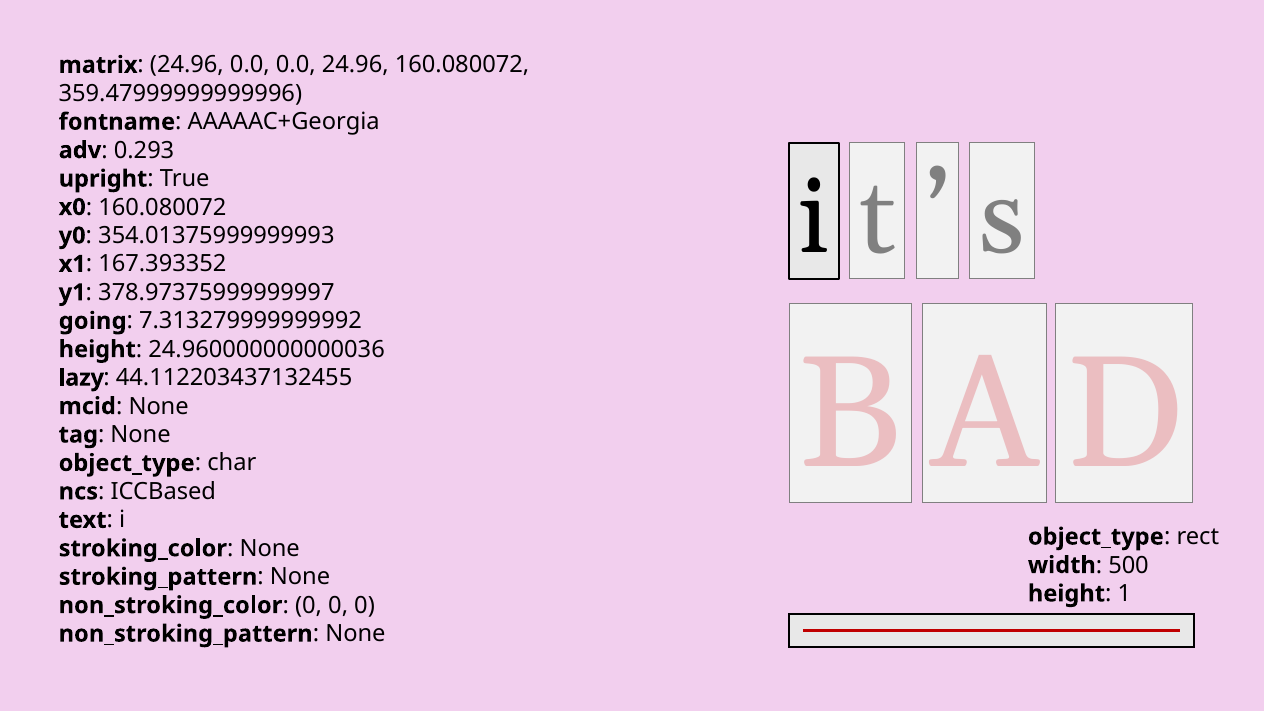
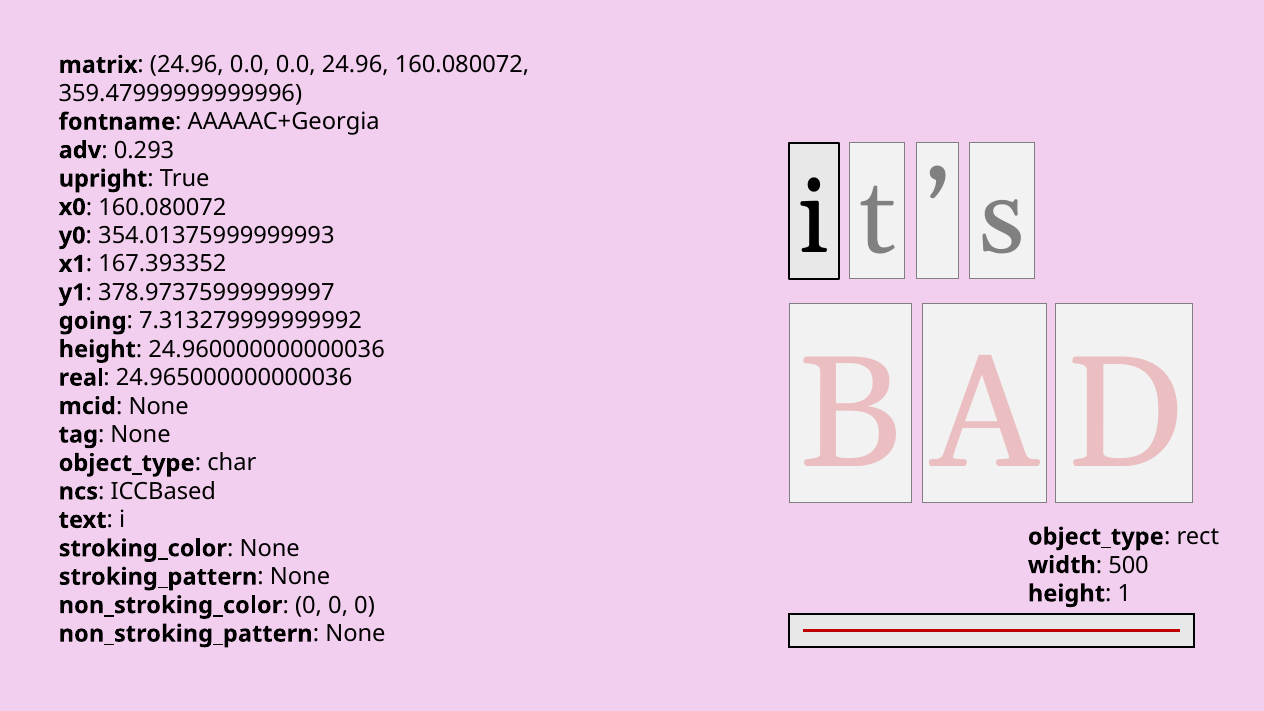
lazy: lazy -> real
44.112203437132455: 44.112203437132455 -> 24.965000000000036
